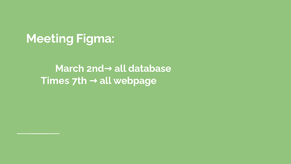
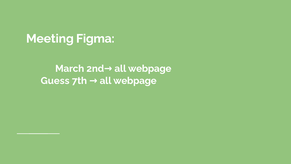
database at (150, 68): database -> webpage
Times: Times -> Guess
